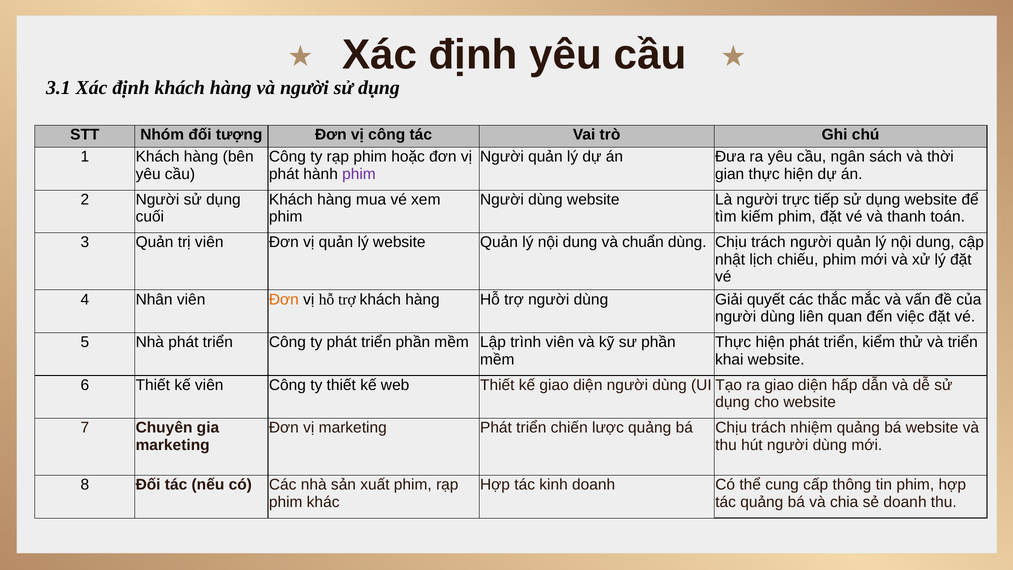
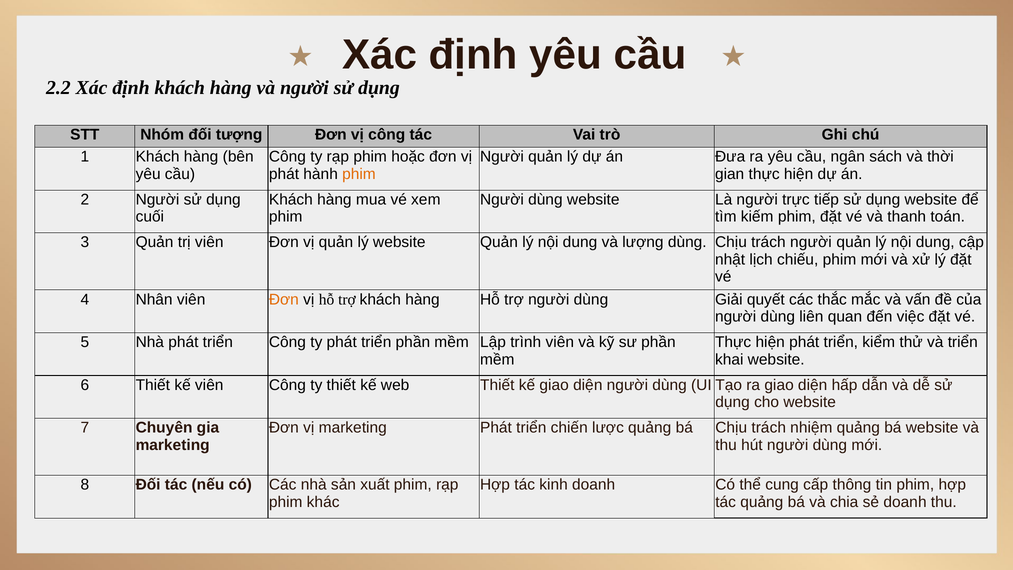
3.1: 3.1 -> 2.2
phim at (359, 174) colour: purple -> orange
chuẩn: chuẩn -> lượng
